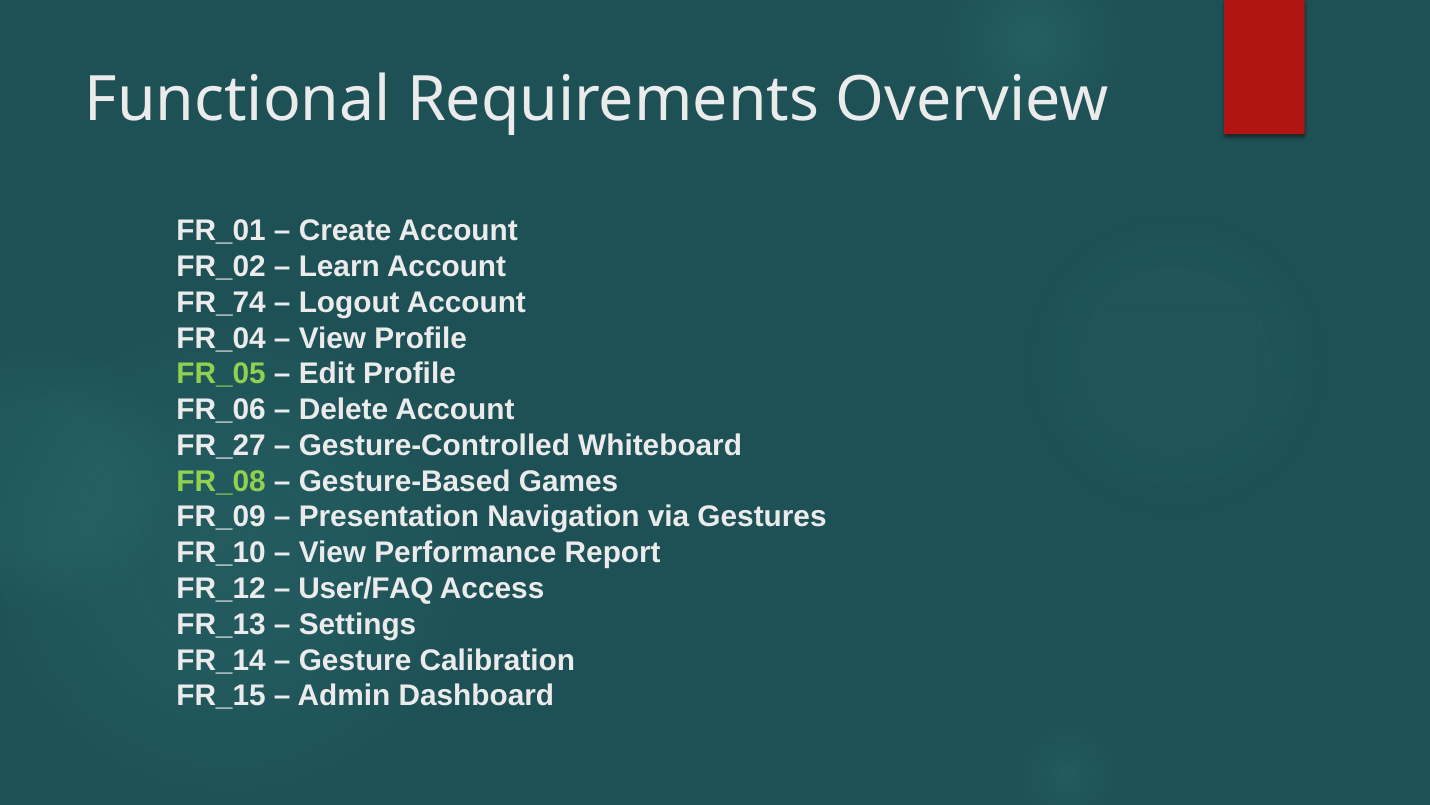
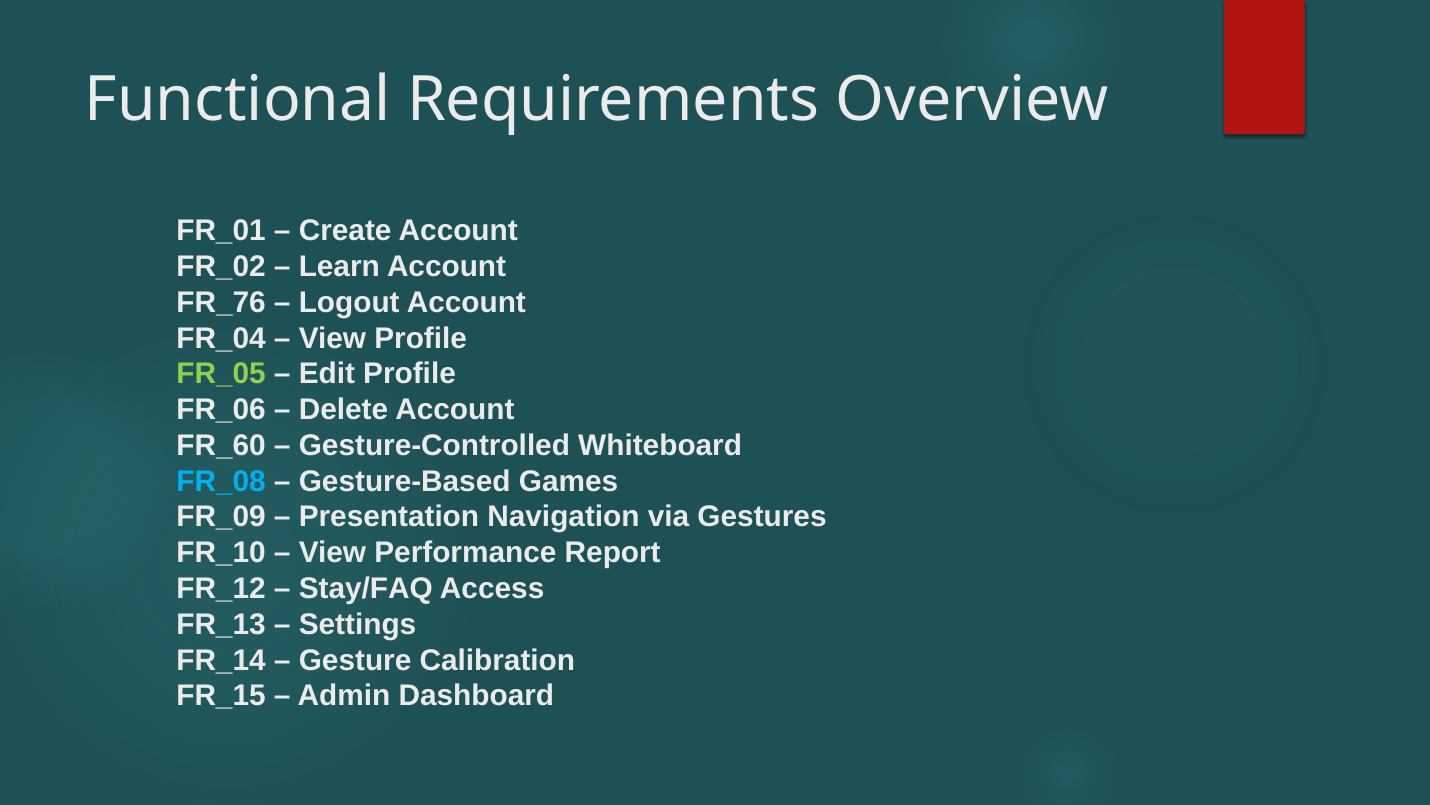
FR_74: FR_74 -> FR_76
FR_27: FR_27 -> FR_60
FR_08 colour: light green -> light blue
User/FAQ: User/FAQ -> Stay/FAQ
